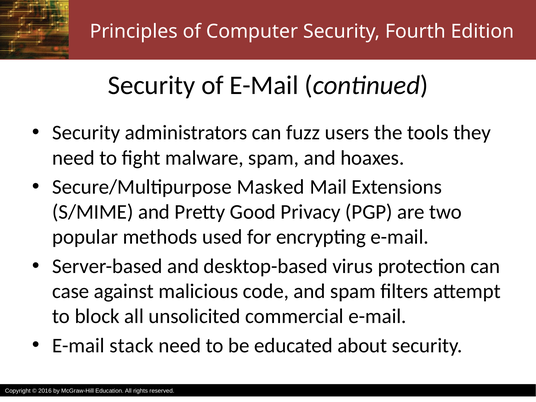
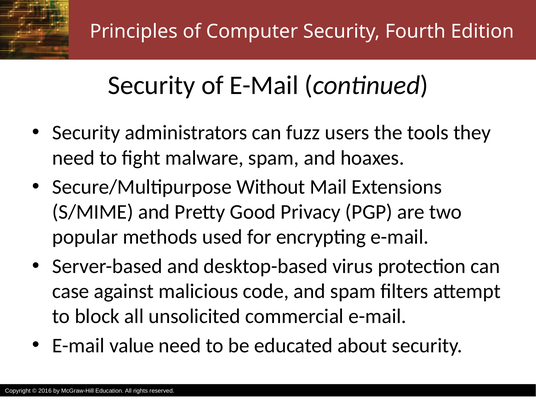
Masked: Masked -> Without
stack: stack -> value
